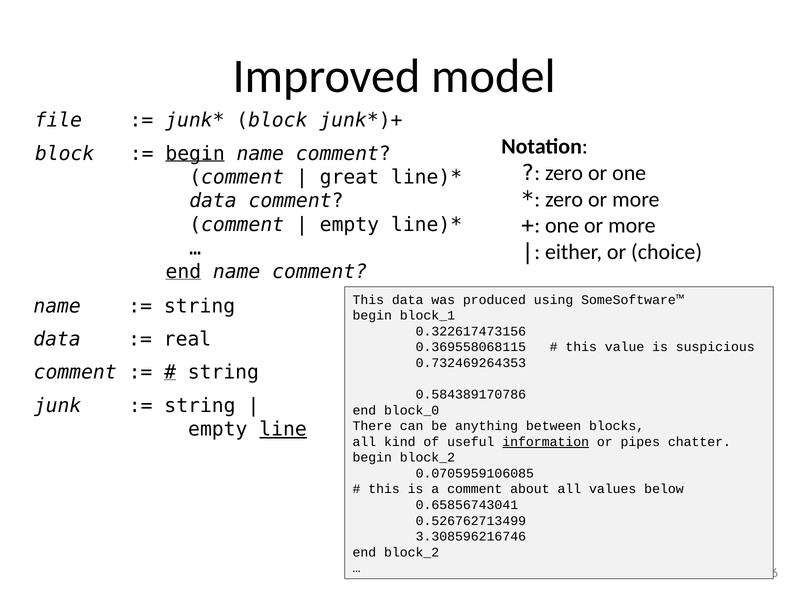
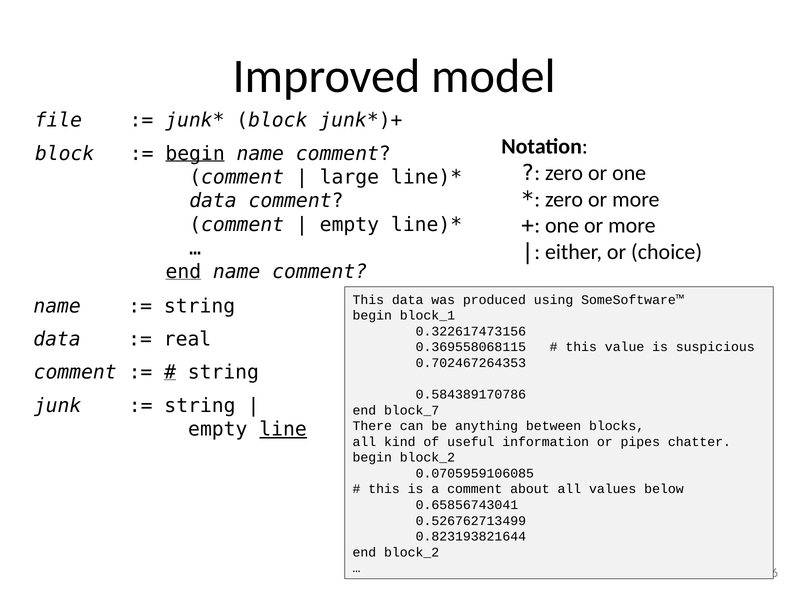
great: great -> large
0.732469264353: 0.732469264353 -> 0.702467264353
block_0: block_0 -> block_7
information underline: present -> none
3.308596216746: 3.308596216746 -> 0.823193821644
